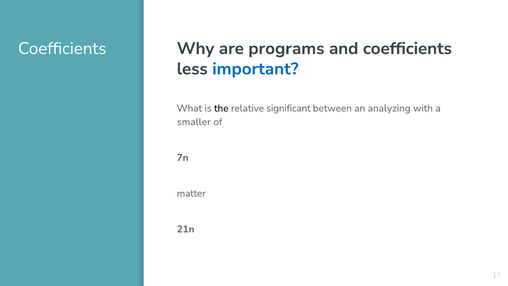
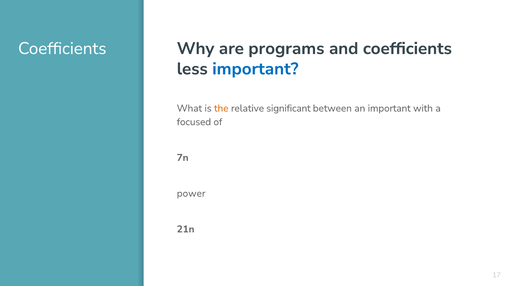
the colour: black -> orange
an analyzing: analyzing -> important
smaller: smaller -> focused
matter: matter -> power
